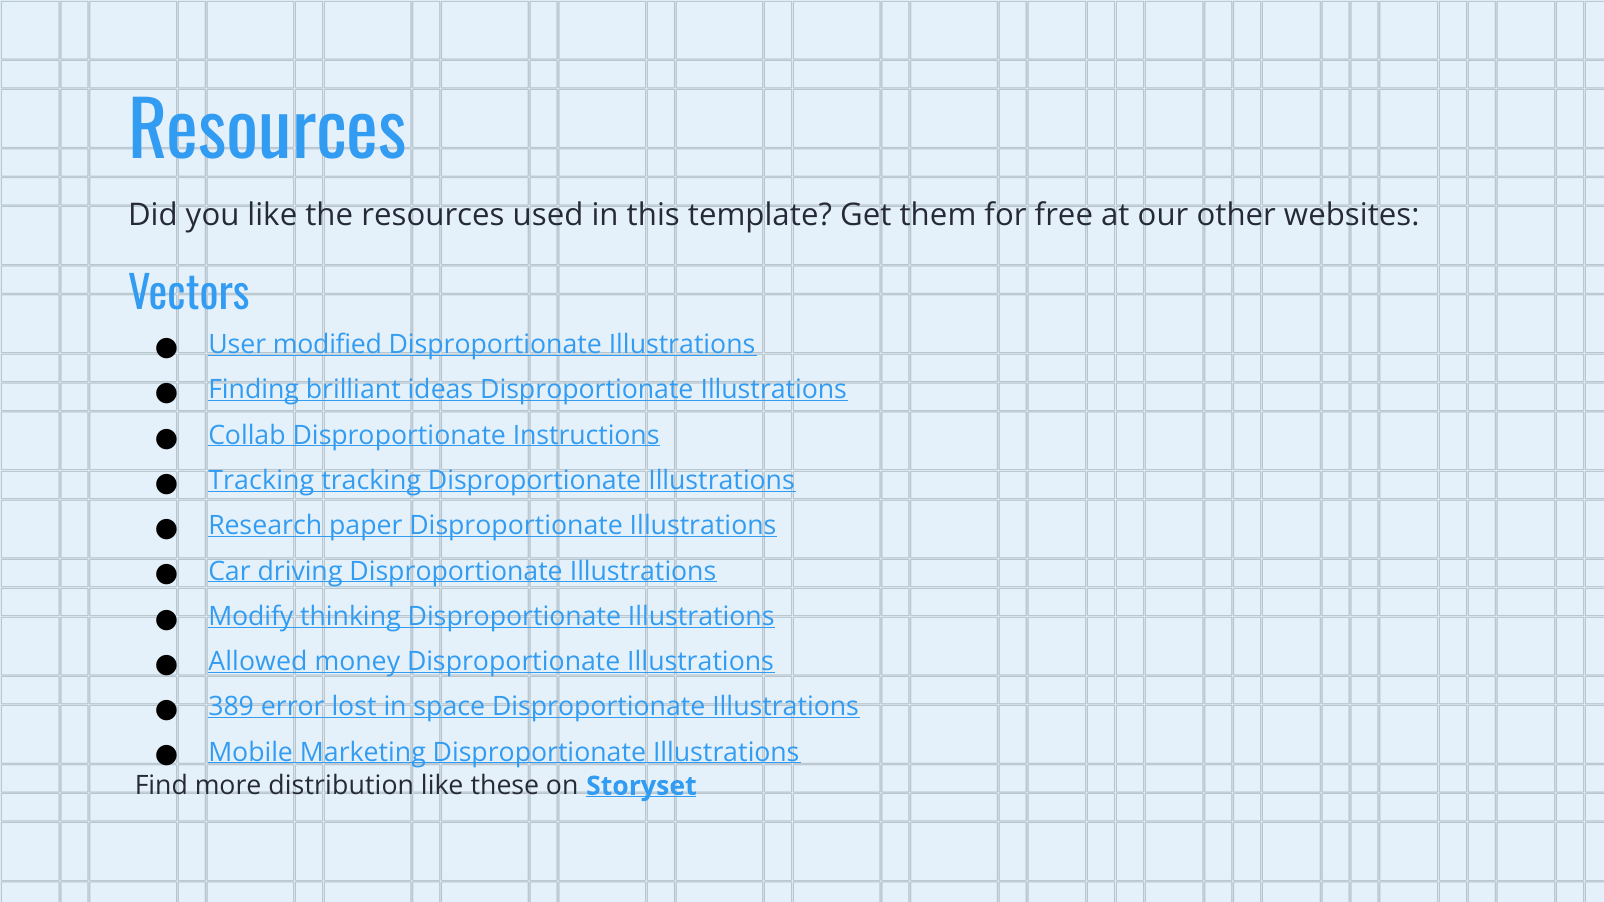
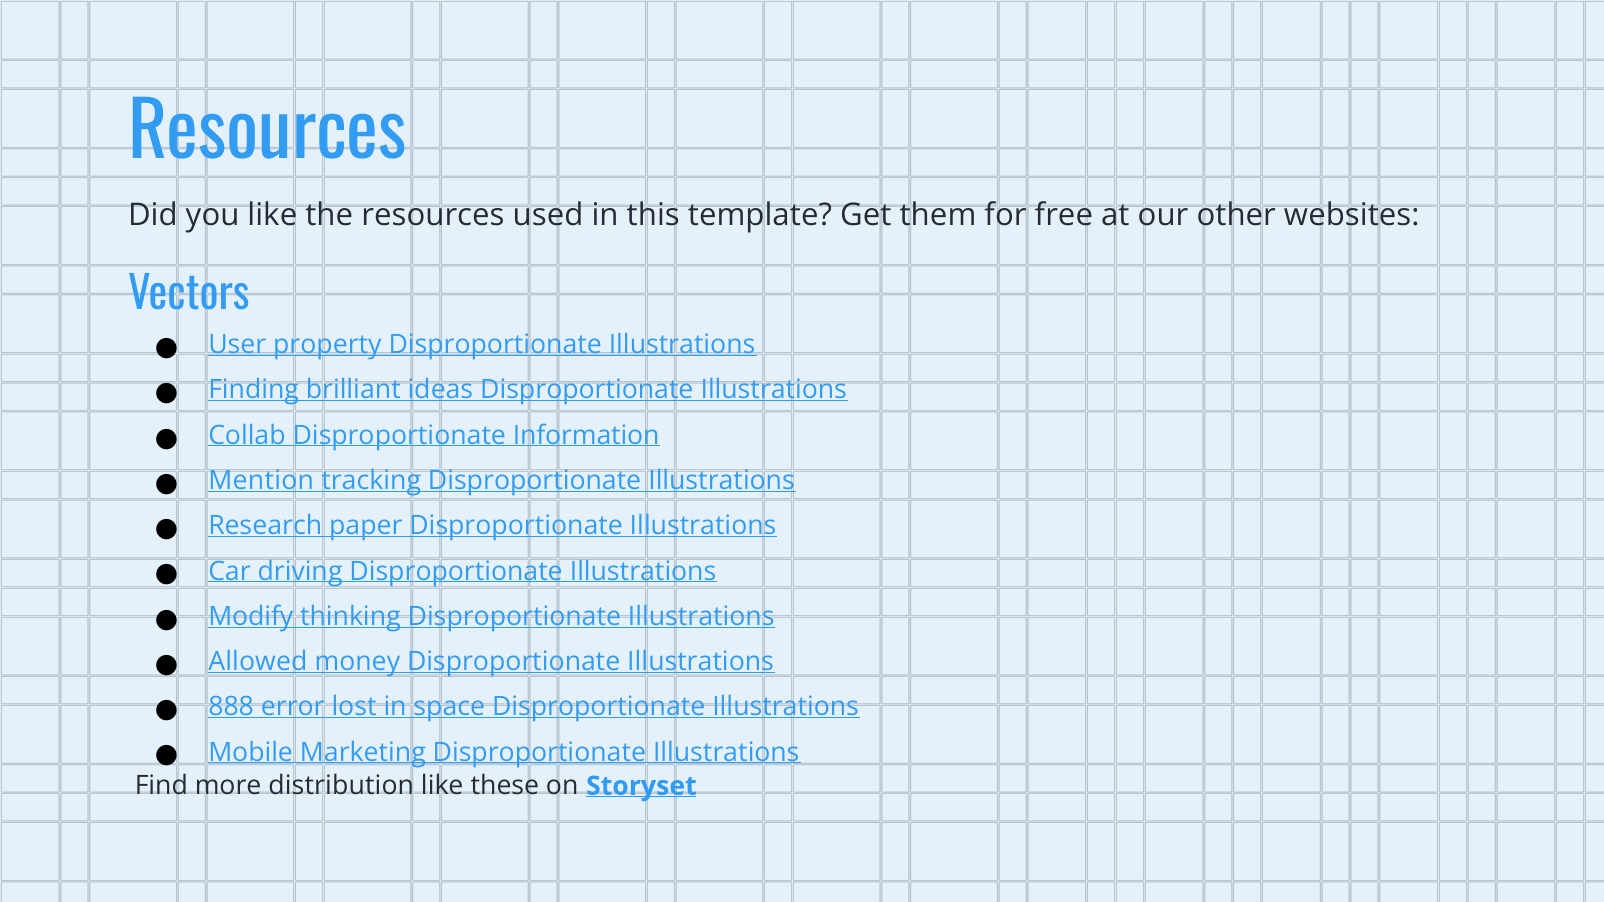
modified: modified -> property
Instructions: Instructions -> Information
Tracking at (261, 481): Tracking -> Mention
389: 389 -> 888
